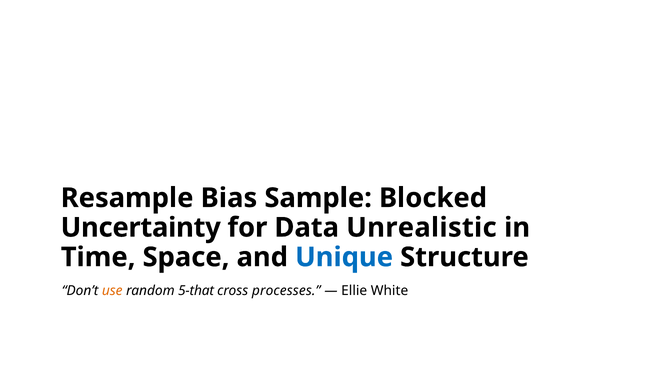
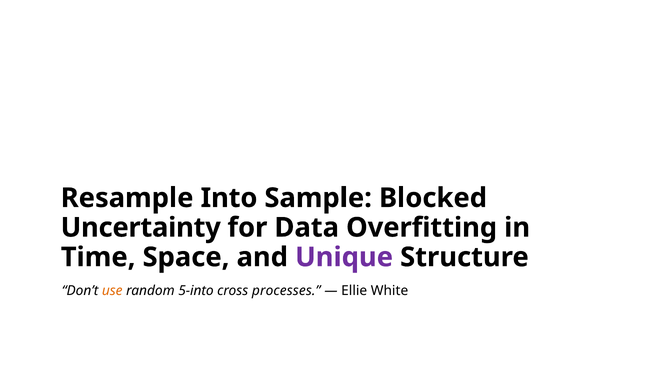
Bias: Bias -> Into
Unrealistic: Unrealistic -> Overfitting
Unique colour: blue -> purple
5-that: 5-that -> 5-into
